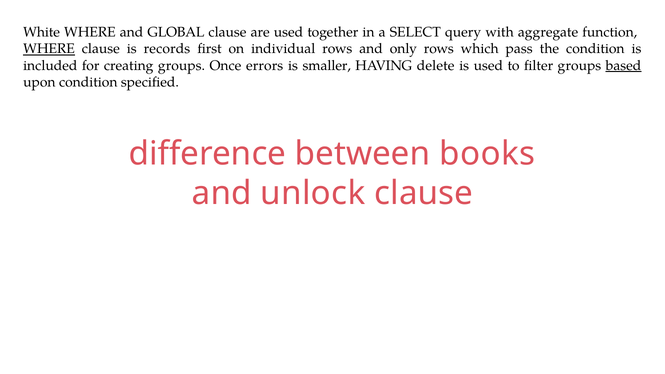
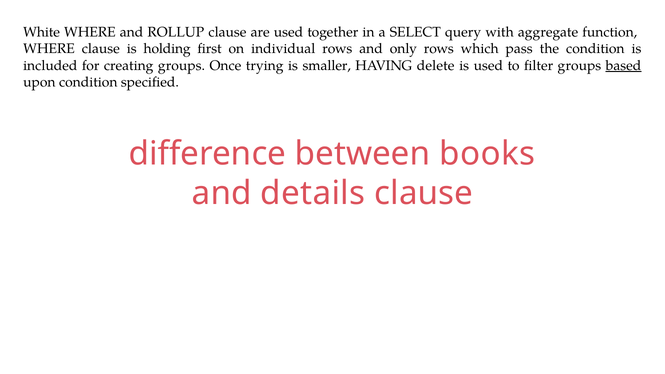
GLOBAL: GLOBAL -> ROLLUP
WHERE at (49, 49) underline: present -> none
records: records -> holding
errors: errors -> trying
unlock: unlock -> details
